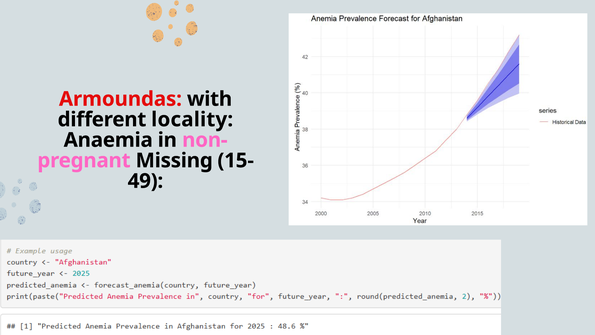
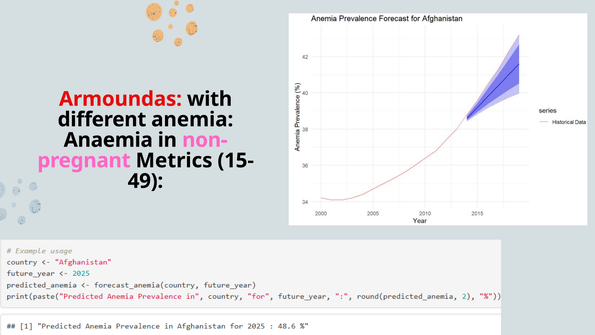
locality: locality -> anemia
Missing: Missing -> Metrics
